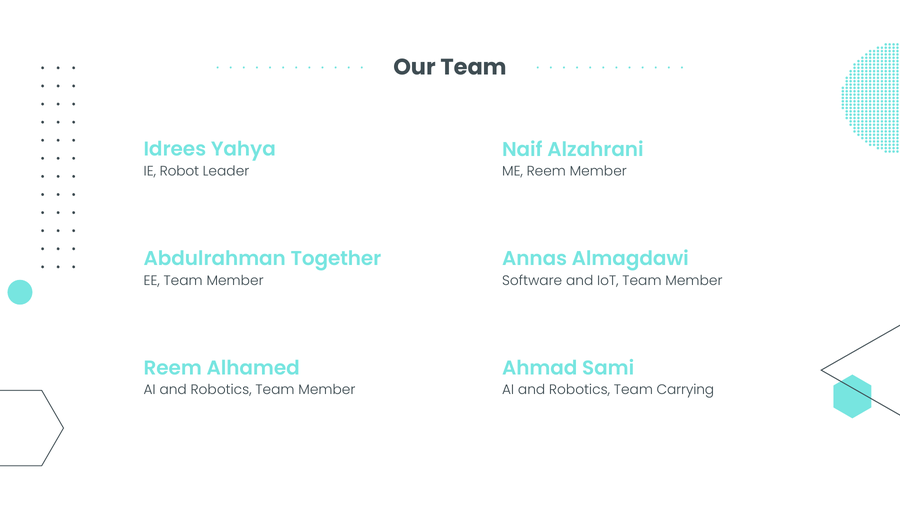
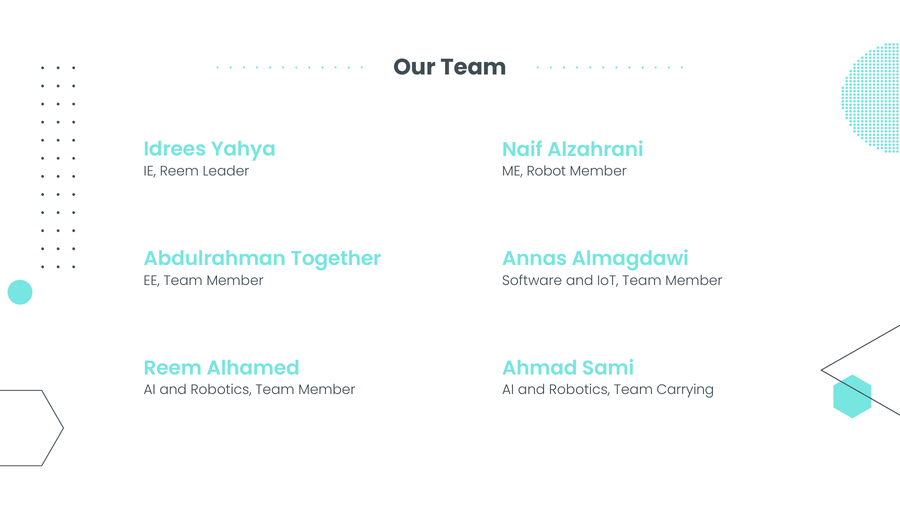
IE Robot: Robot -> Reem
ME Reem: Reem -> Robot
